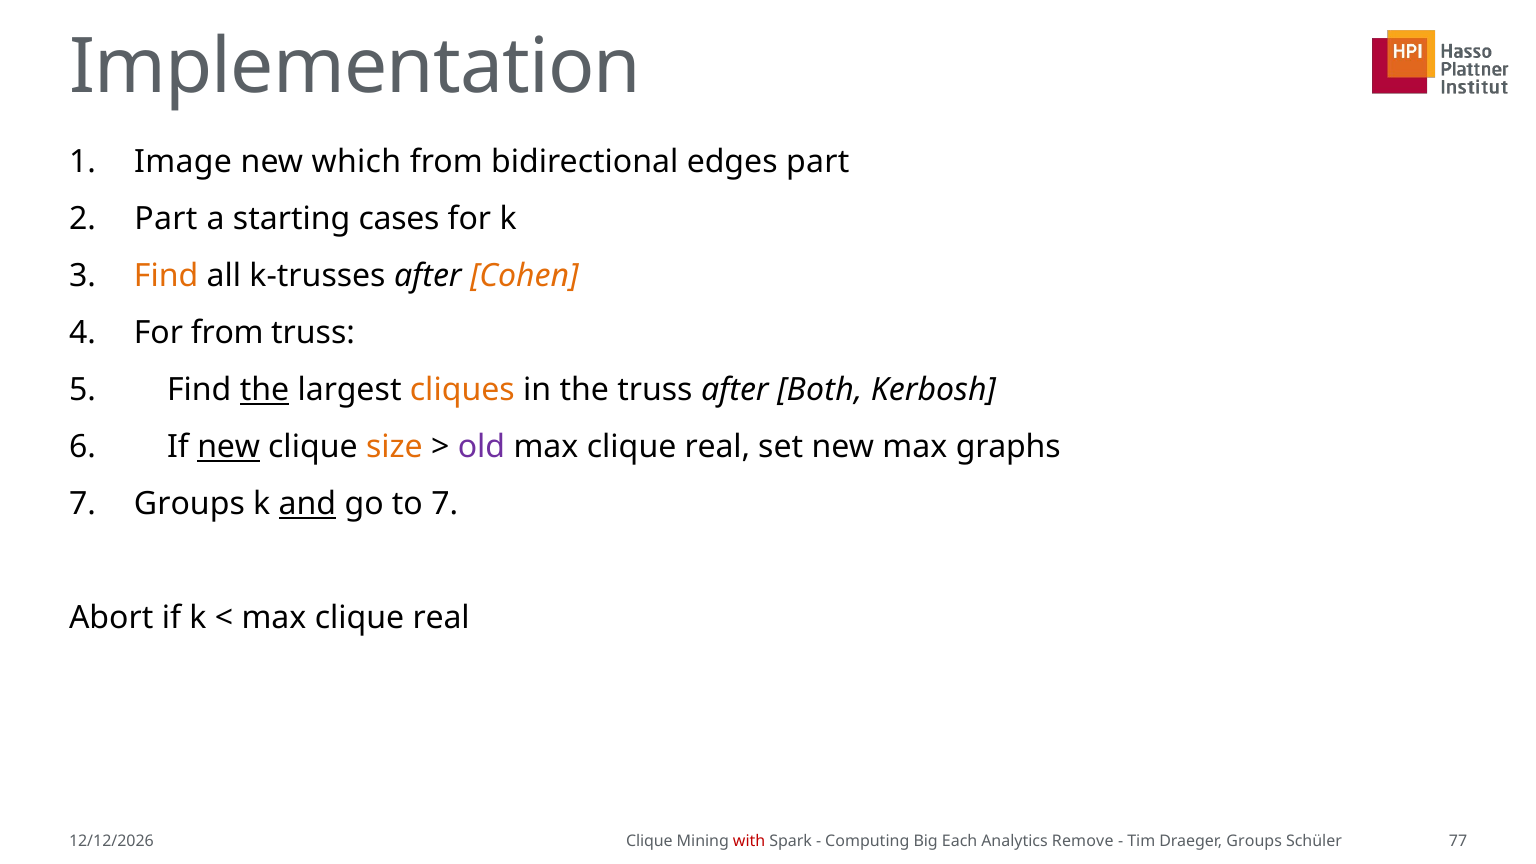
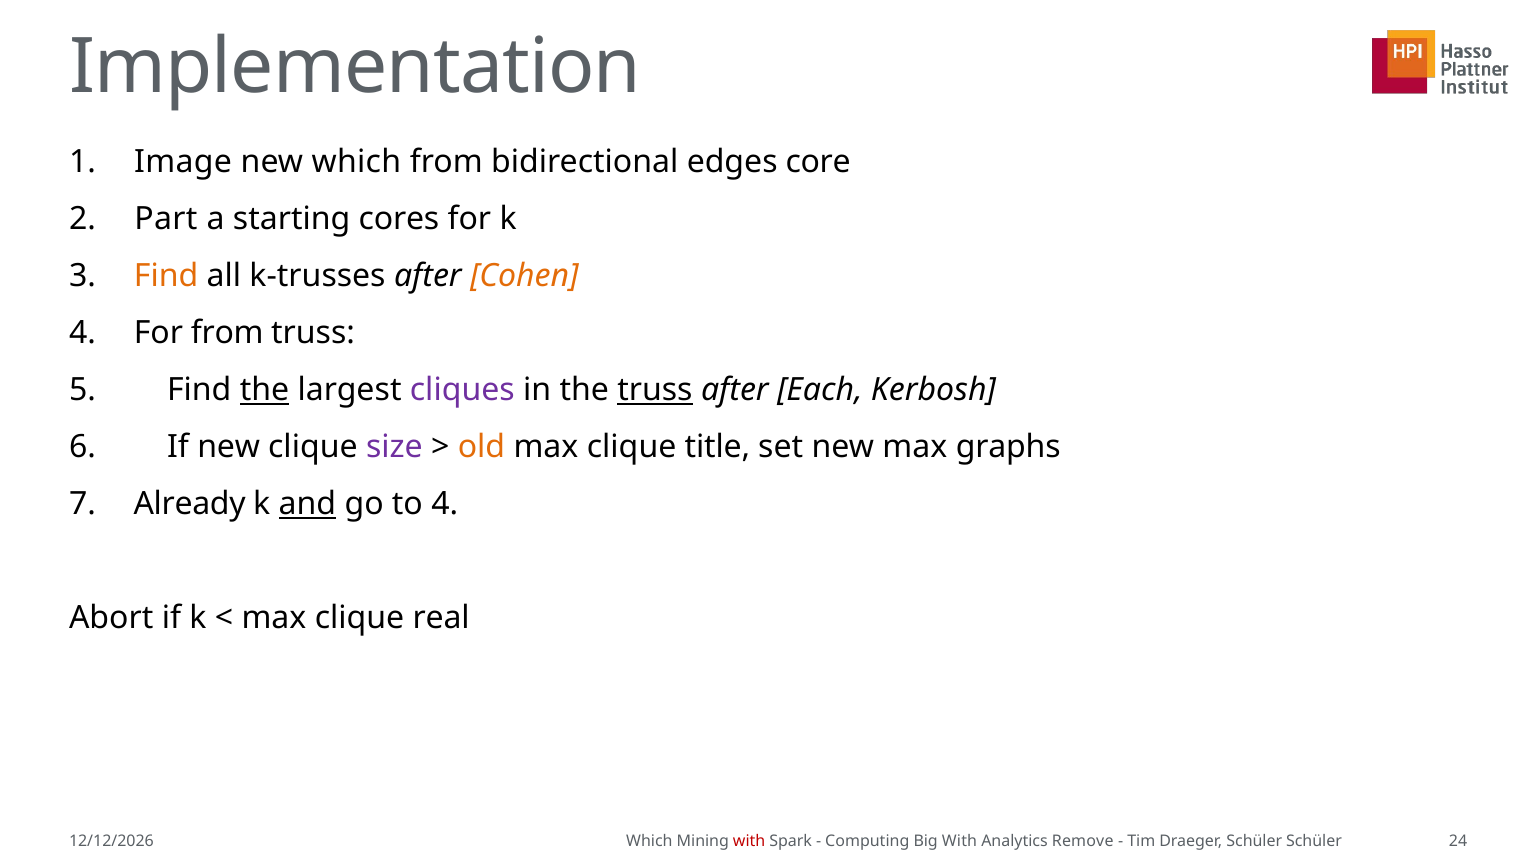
edges part: part -> core
cases: cases -> cores
cliques colour: orange -> purple
truss at (655, 390) underline: none -> present
Both: Both -> Each
new at (229, 447) underline: present -> none
size colour: orange -> purple
old colour: purple -> orange
real at (717, 447): real -> title
Groups at (189, 504): Groups -> Already
to 7: 7 -> 4
Clique at (649, 841): Clique -> Which
Big Each: Each -> With
Draeger Groups: Groups -> Schüler
77: 77 -> 24
